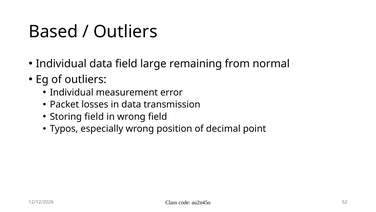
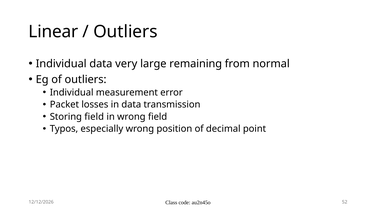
Based: Based -> Linear
data field: field -> very
